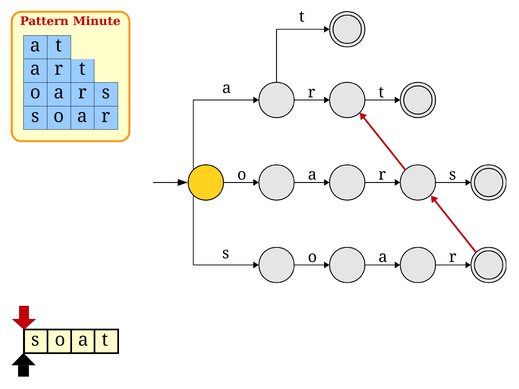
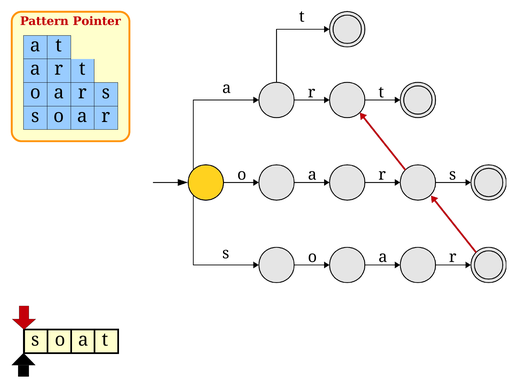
Minute: Minute -> Pointer
